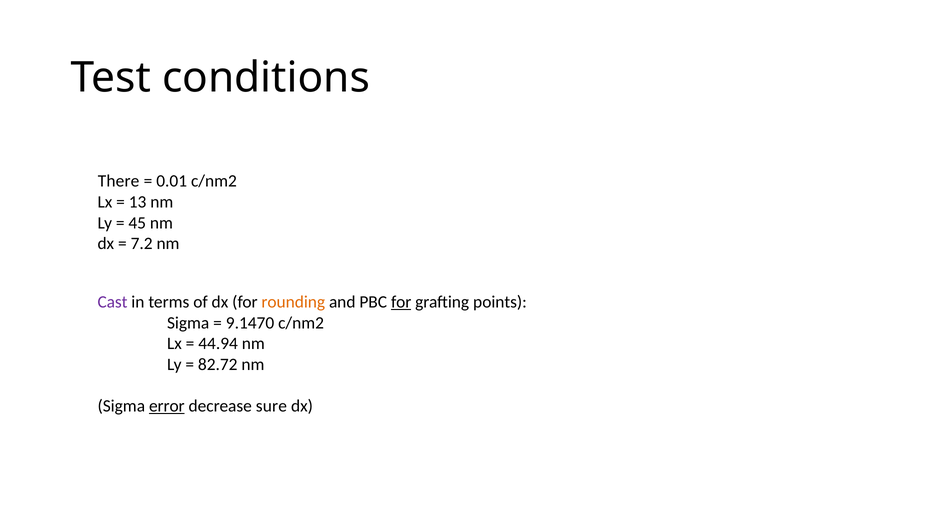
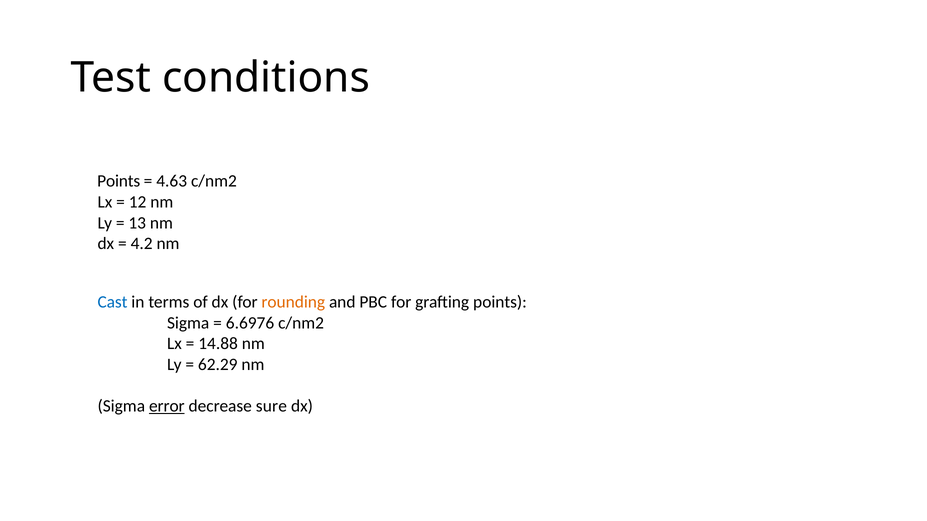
There at (119, 181): There -> Points
0.01: 0.01 -> 4.63
13: 13 -> 12
45: 45 -> 13
7.2: 7.2 -> 4.2
Cast colour: purple -> blue
for at (401, 302) underline: present -> none
9.1470: 9.1470 -> 6.6976
44.94: 44.94 -> 14.88
82.72: 82.72 -> 62.29
